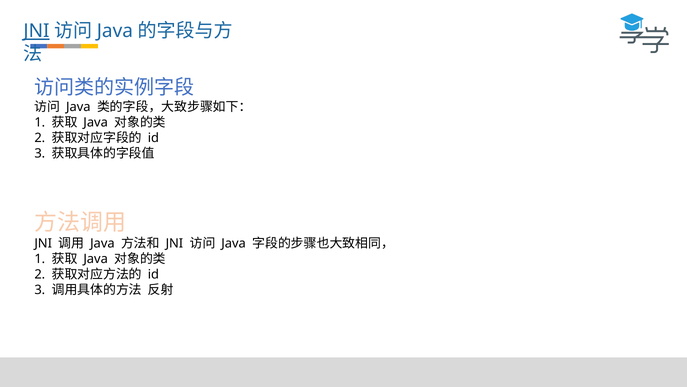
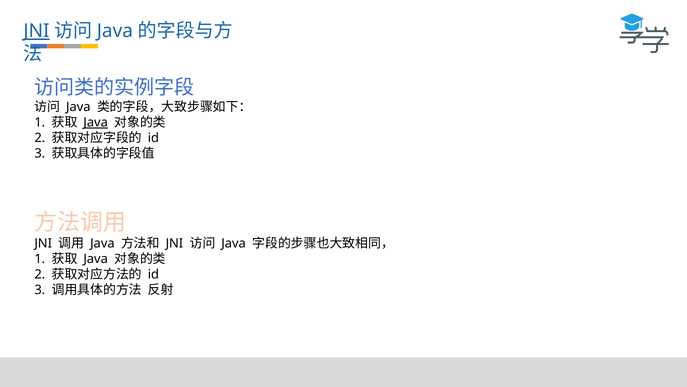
Java at (96, 122) underline: none -> present
